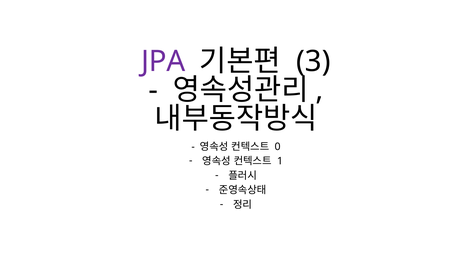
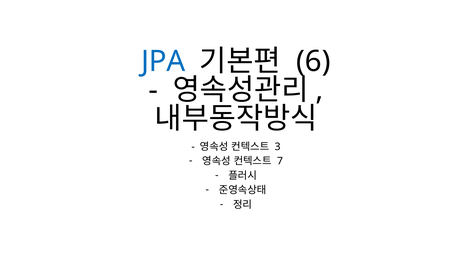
JPA colour: purple -> blue
3: 3 -> 6
0: 0 -> 3
1: 1 -> 7
